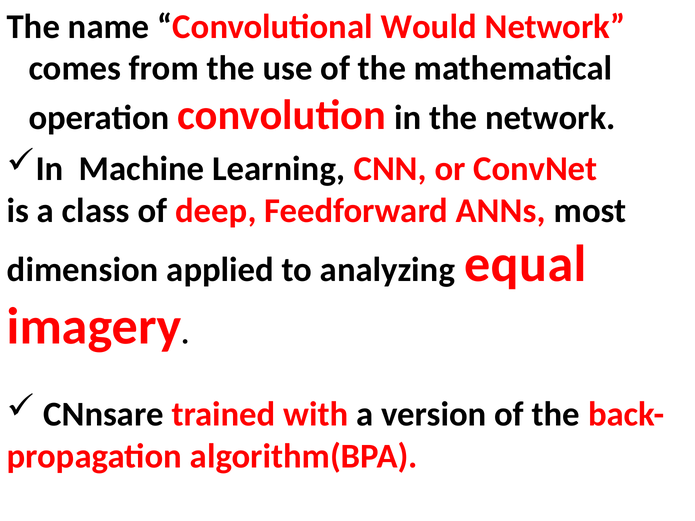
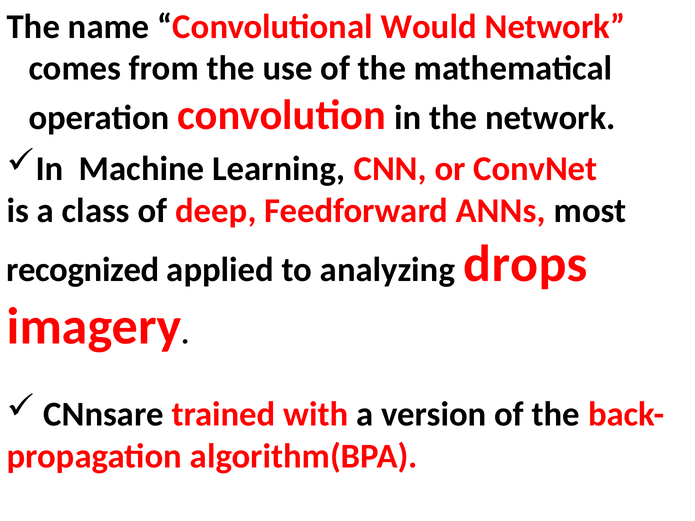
dimension: dimension -> recognized
equal: equal -> drops
